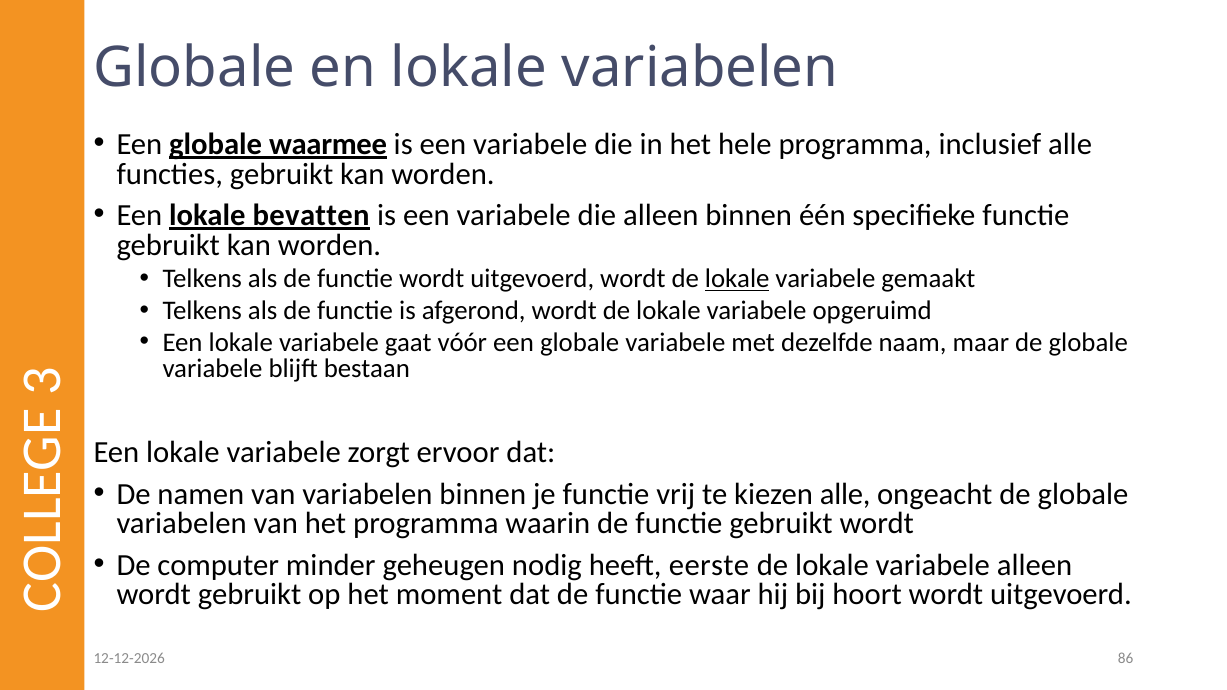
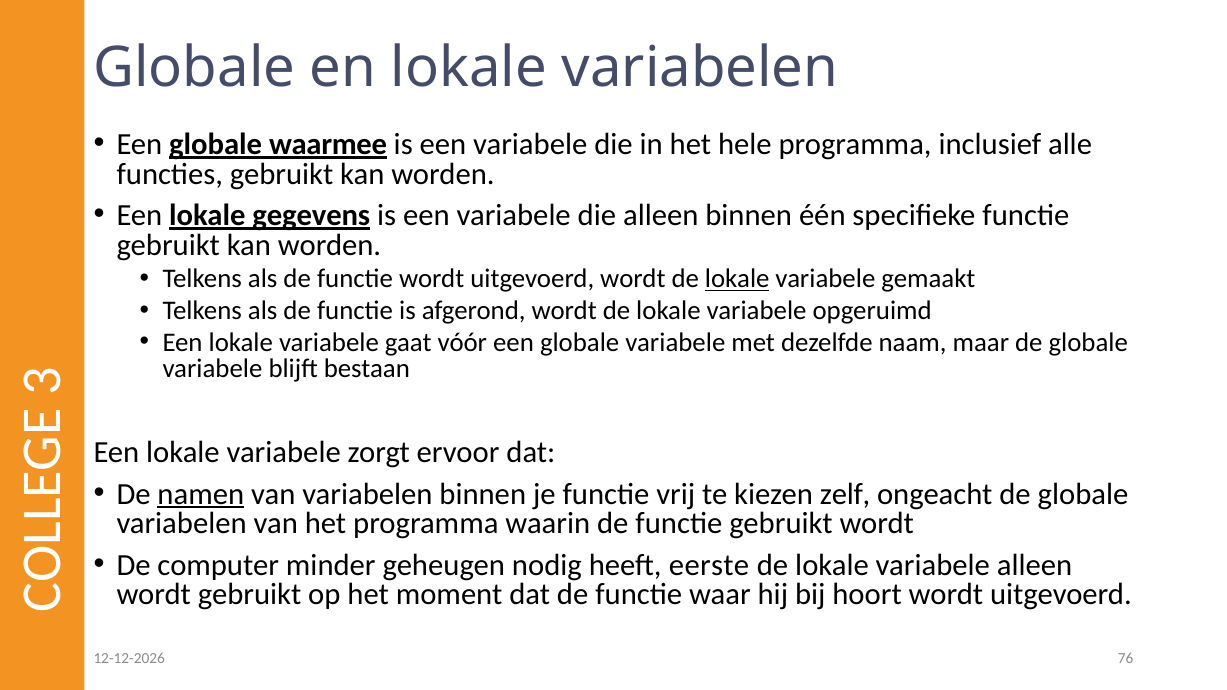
bevatten: bevatten -> gegevens
namen underline: none -> present
kiezen alle: alle -> zelf
86: 86 -> 76
